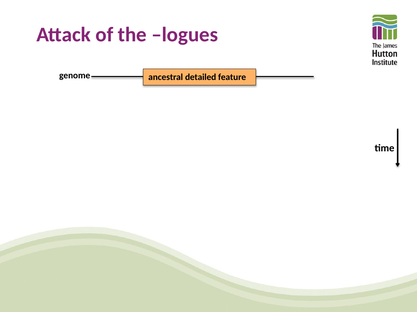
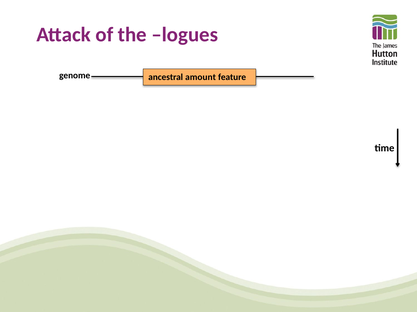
detailed: detailed -> amount
